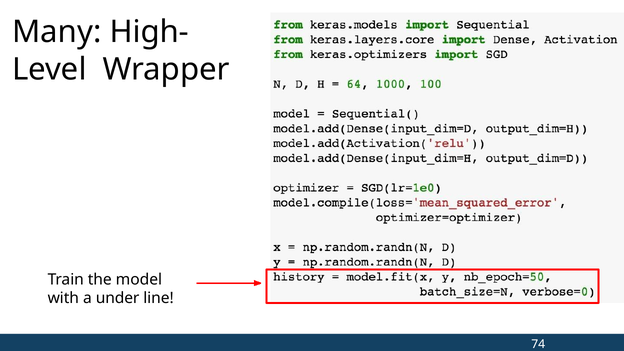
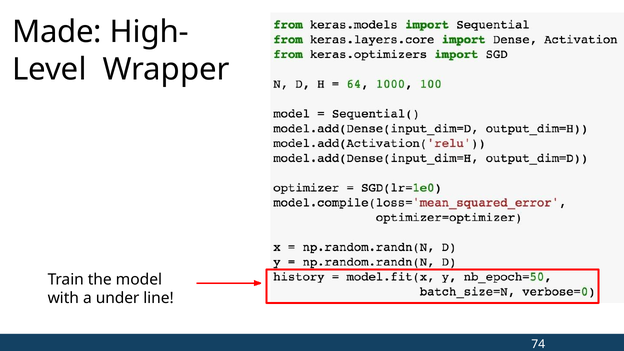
Many: Many -> Made
